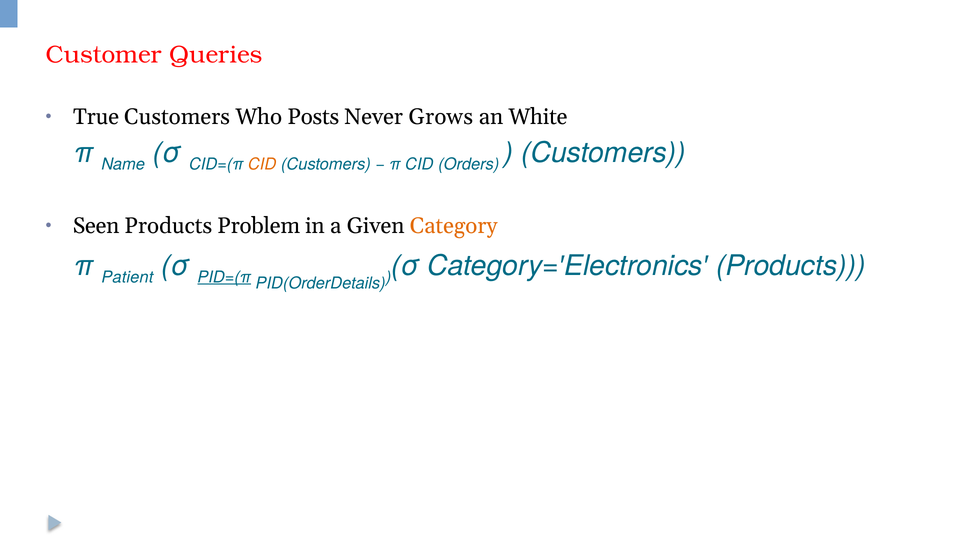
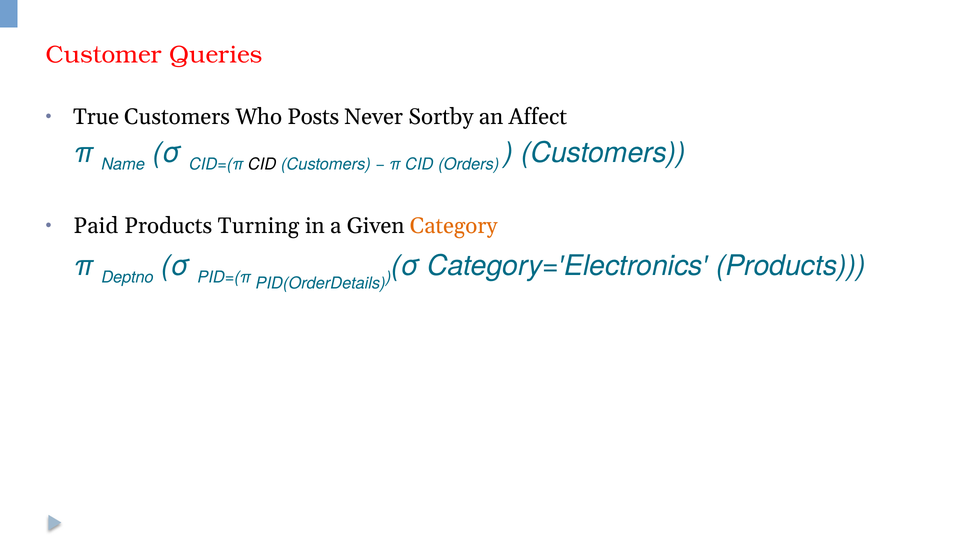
Grows: Grows -> Sortby
White: White -> Affect
CID at (262, 164) colour: orange -> black
Seen: Seen -> Paid
Problem: Problem -> Turning
Patient: Patient -> Deptno
PID=(π underline: present -> none
